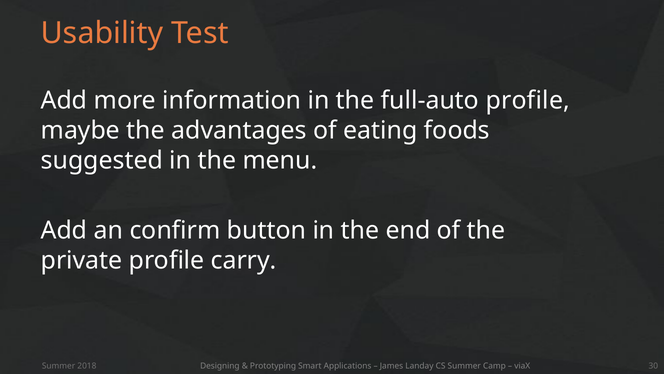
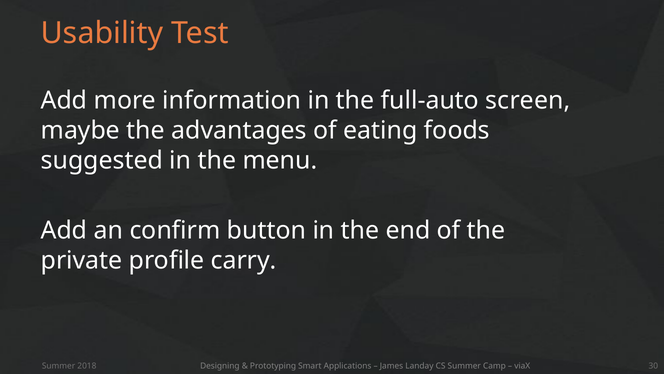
full-auto profile: profile -> screen
